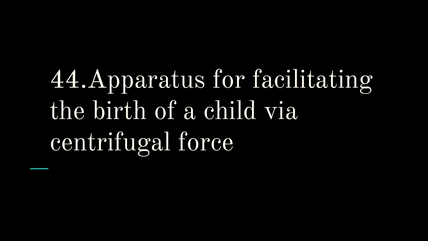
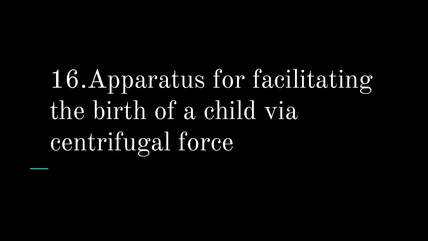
44.Apparatus: 44.Apparatus -> 16.Apparatus
